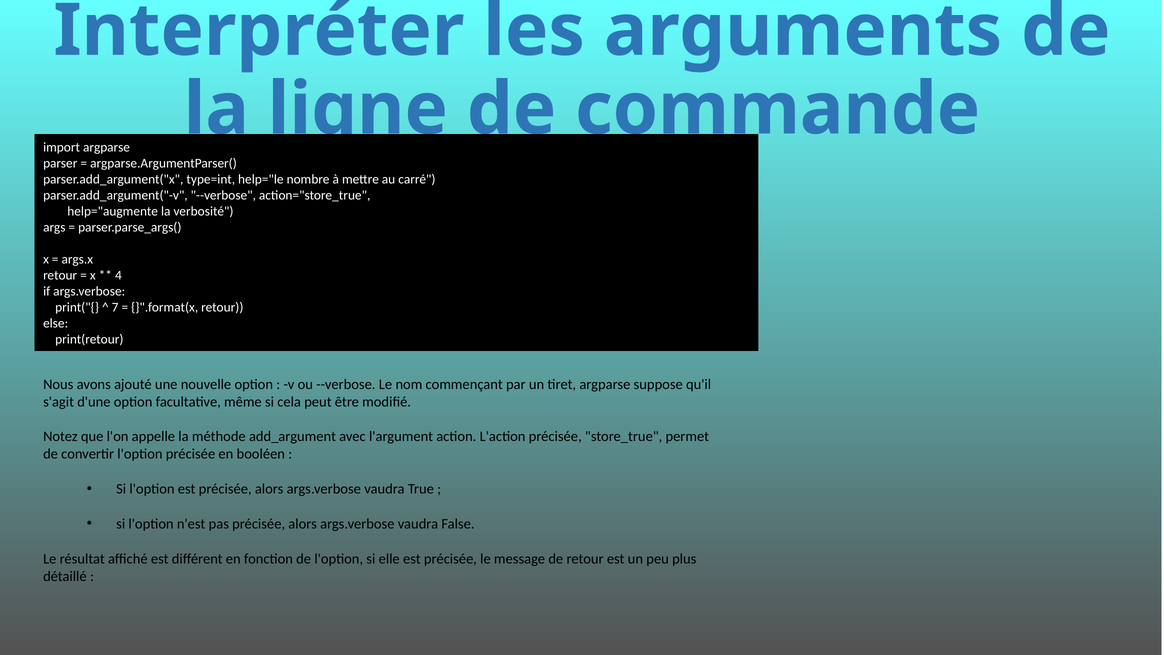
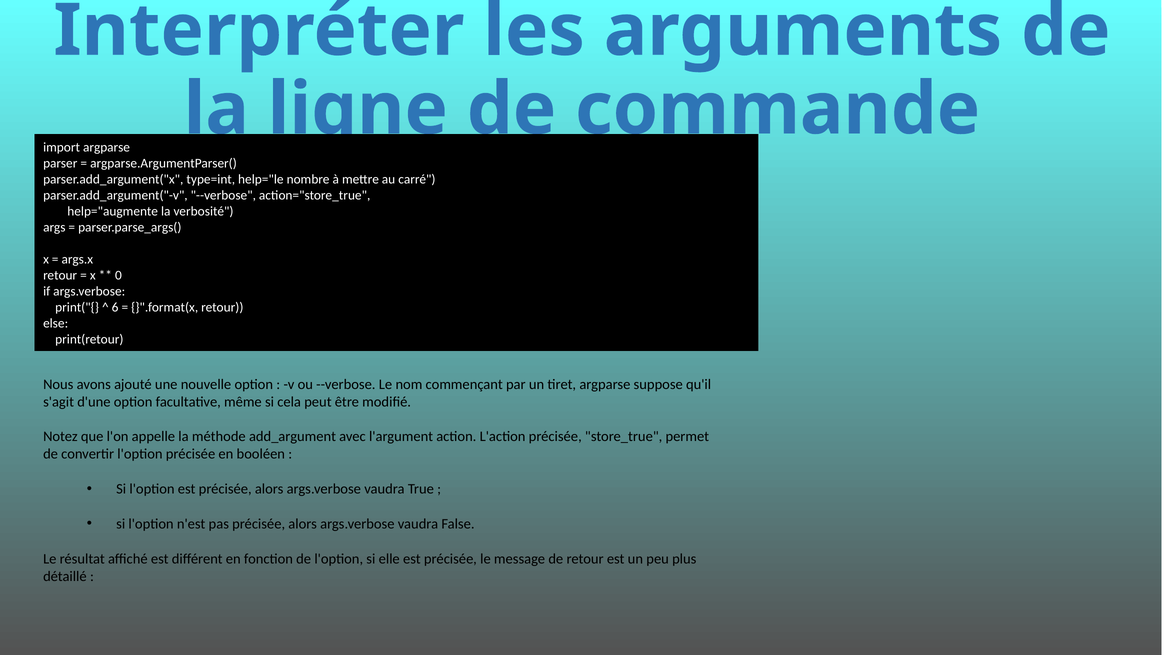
4: 4 -> 0
7: 7 -> 6
